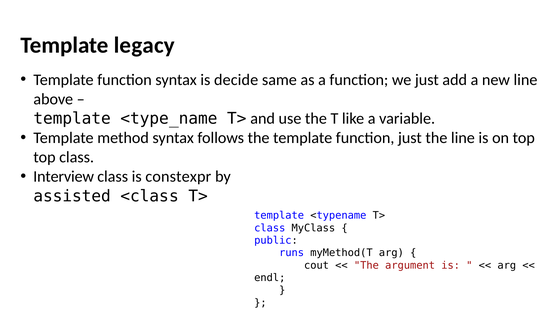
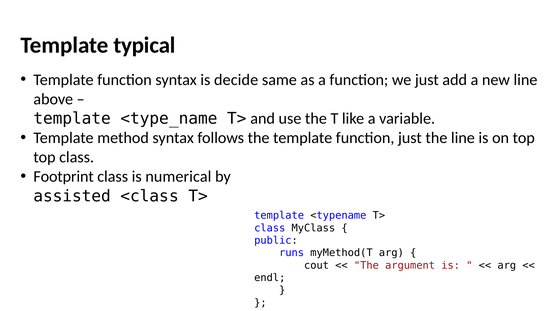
legacy: legacy -> typical
Interview: Interview -> Footprint
constexpr: constexpr -> numerical
